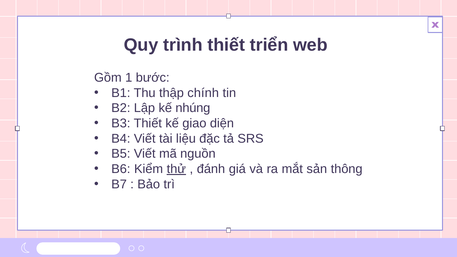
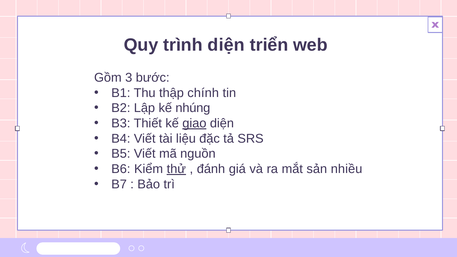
trình thiết: thiết -> diện
1: 1 -> 3
giao underline: none -> present
thông: thông -> nhiều
